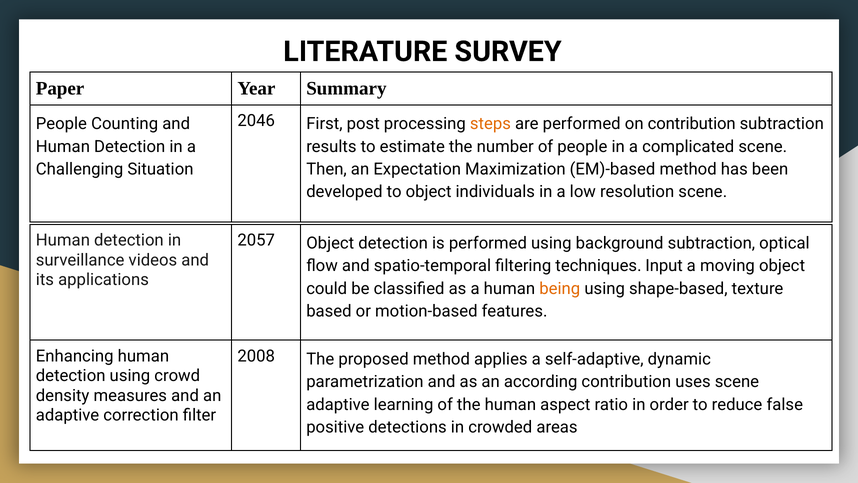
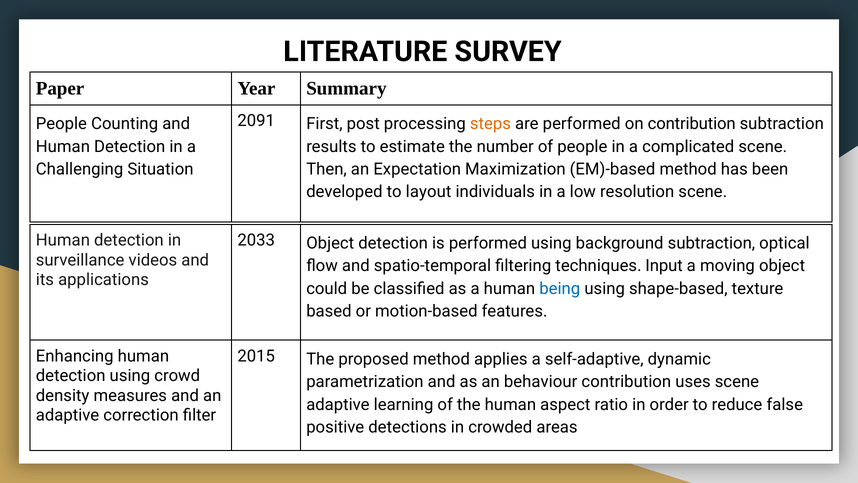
2046: 2046 -> 2091
to object: object -> layout
2057: 2057 -> 2033
being colour: orange -> blue
2008: 2008 -> 2015
according: according -> behaviour
